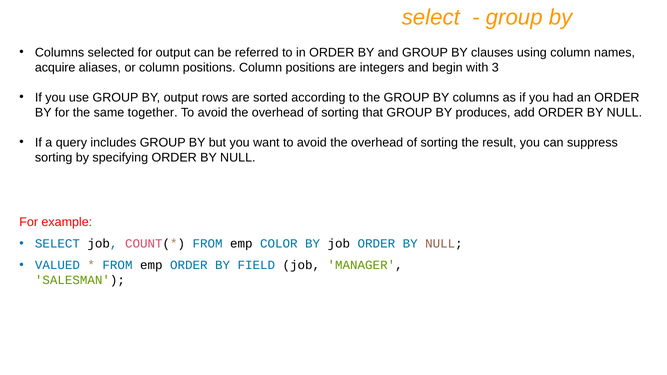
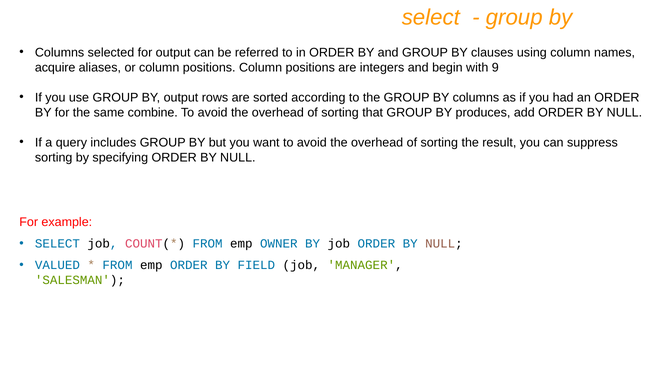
3: 3 -> 9
together: together -> combine
COLOR: COLOR -> OWNER
